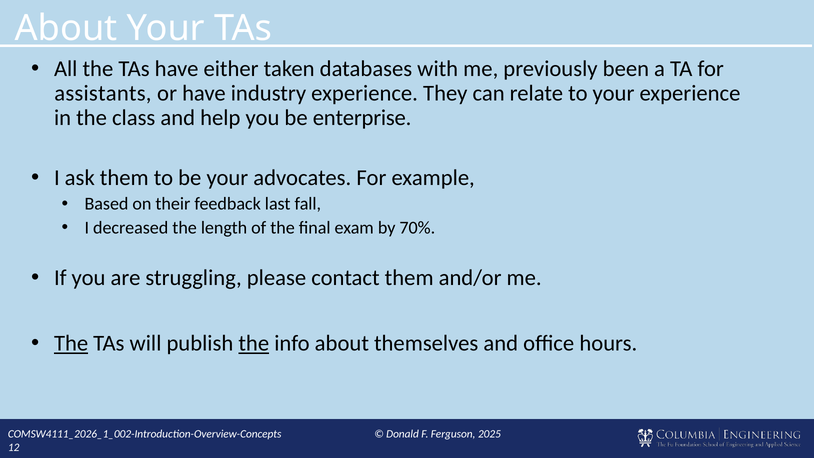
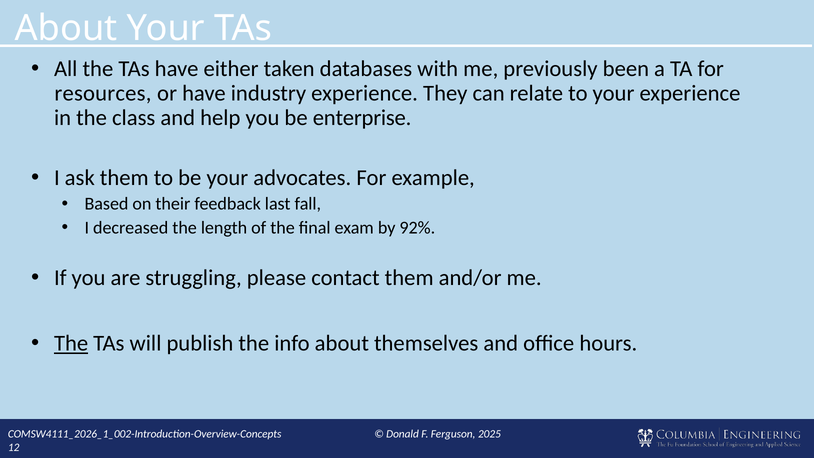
assistants: assistants -> resources
70%: 70% -> 92%
the at (254, 343) underline: present -> none
